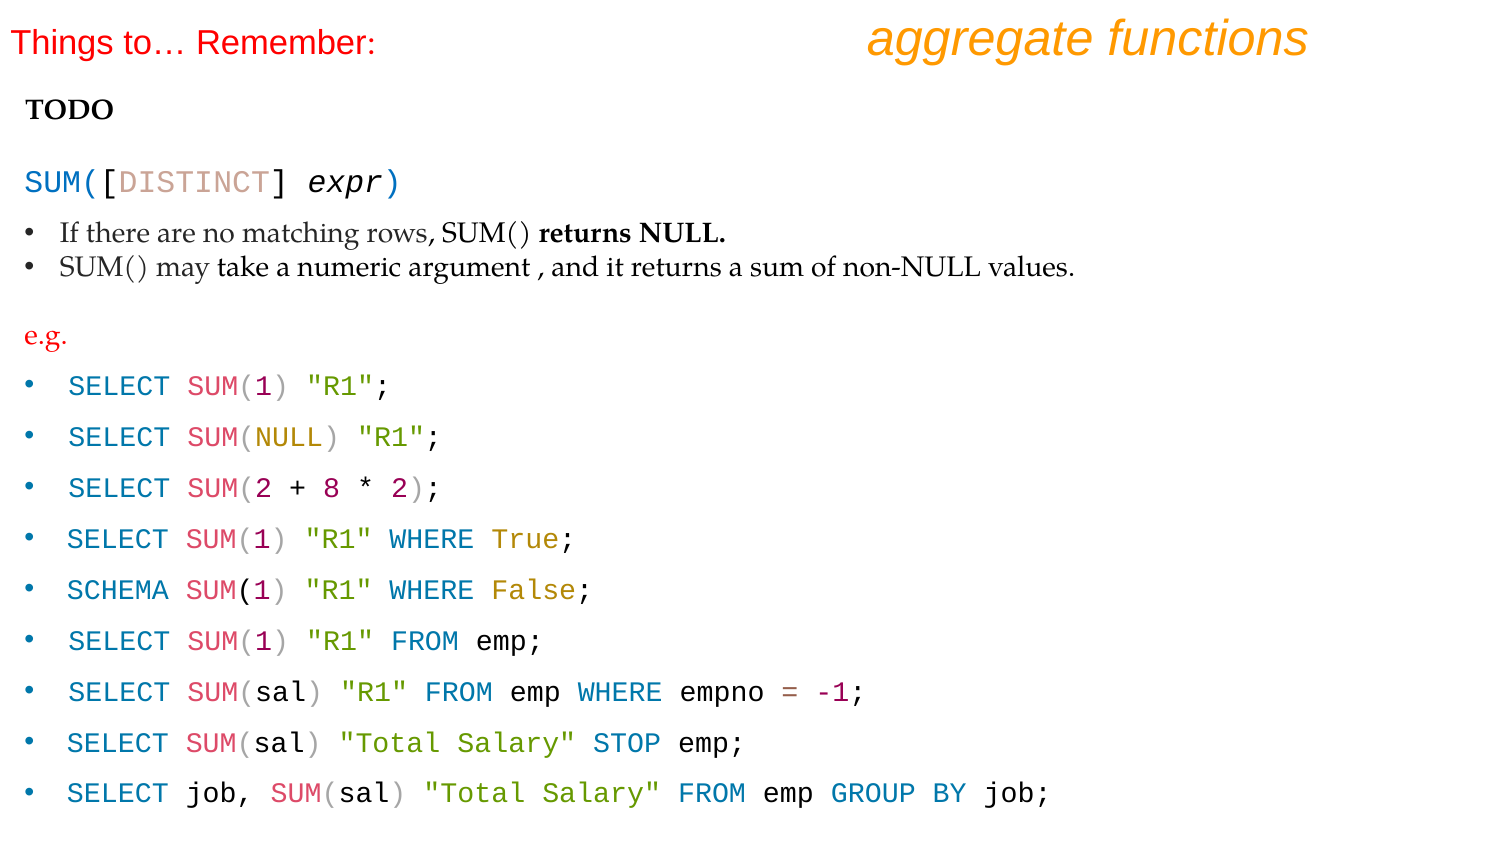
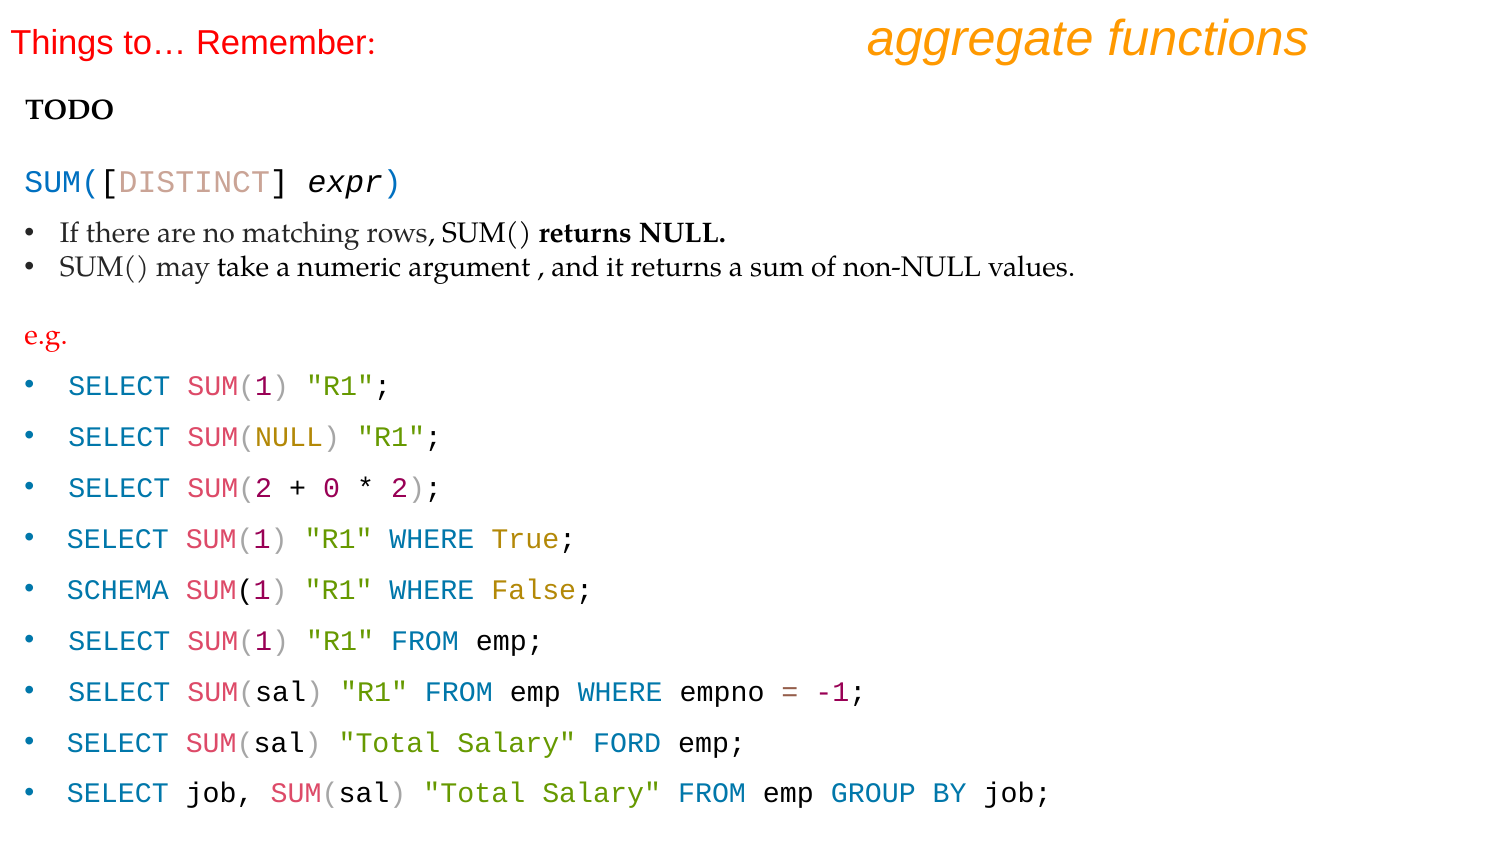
8: 8 -> 0
STOP: STOP -> FORD
